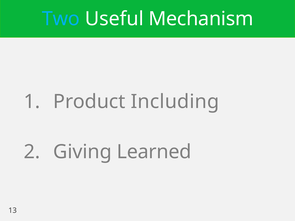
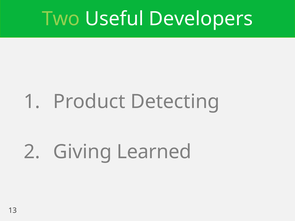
Two colour: light blue -> light green
Mechanism: Mechanism -> Developers
Including: Including -> Detecting
